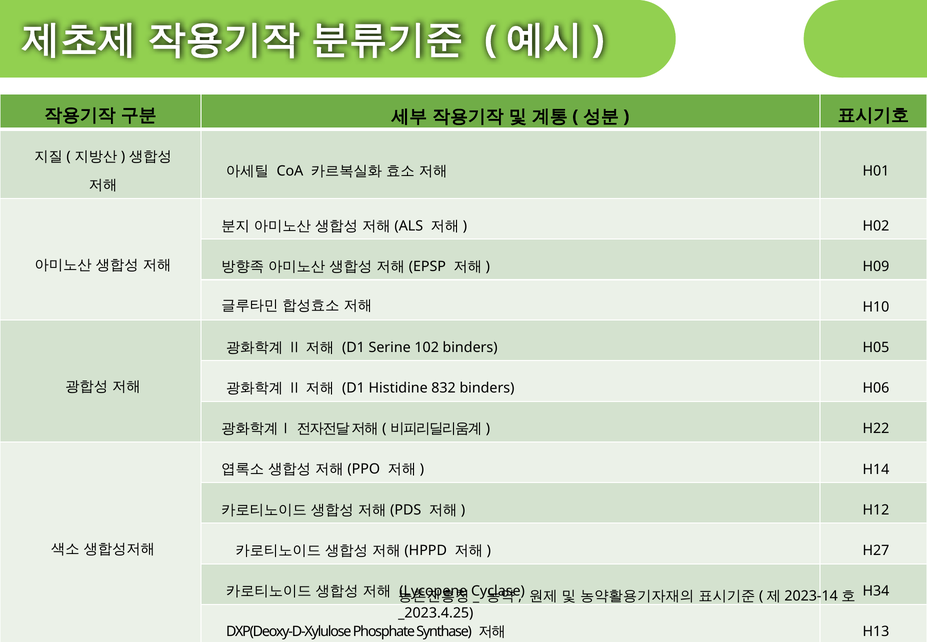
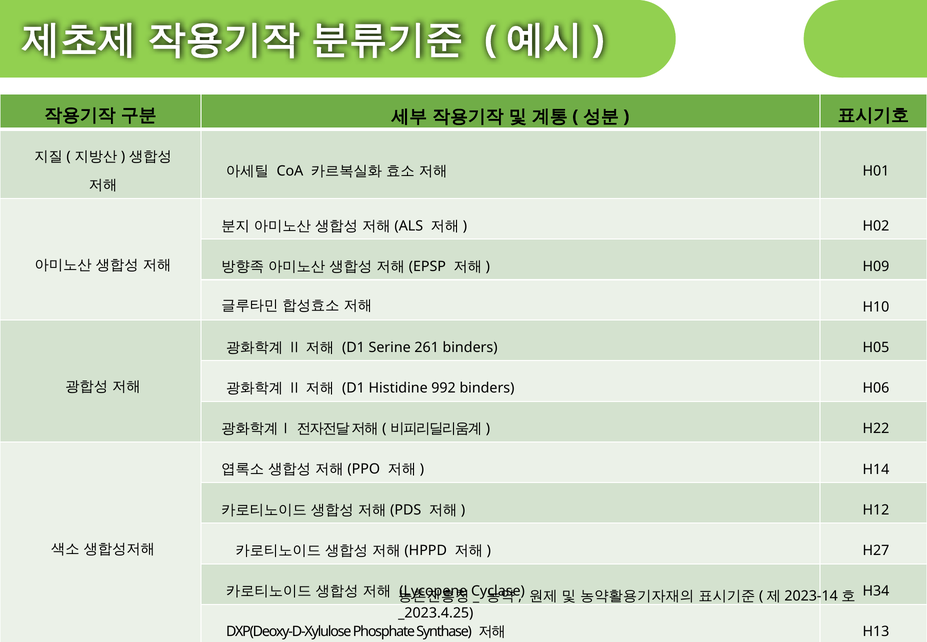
102: 102 -> 261
832: 832 -> 992
